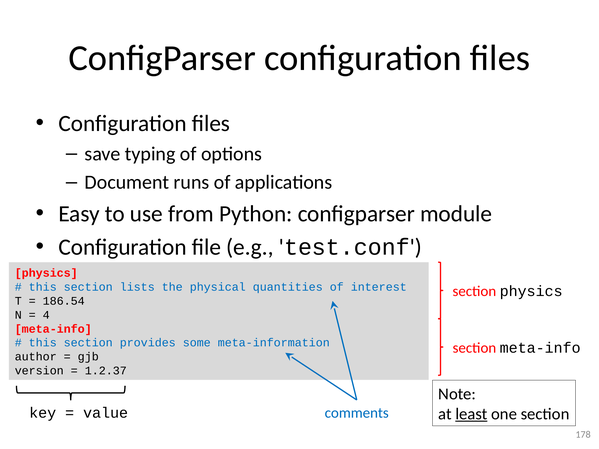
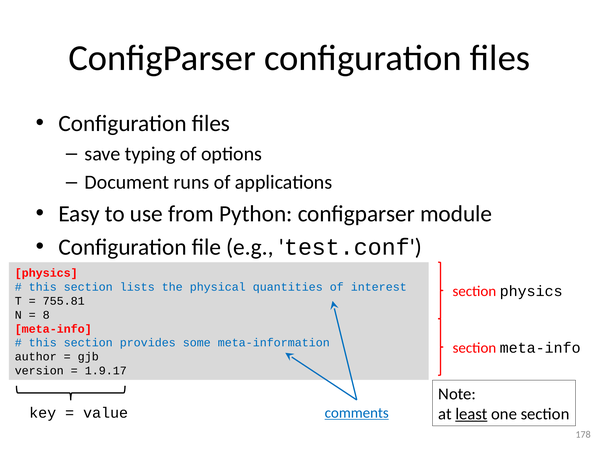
186.54: 186.54 -> 755.81
4: 4 -> 8
1.2.37: 1.2.37 -> 1.9.17
comments underline: none -> present
